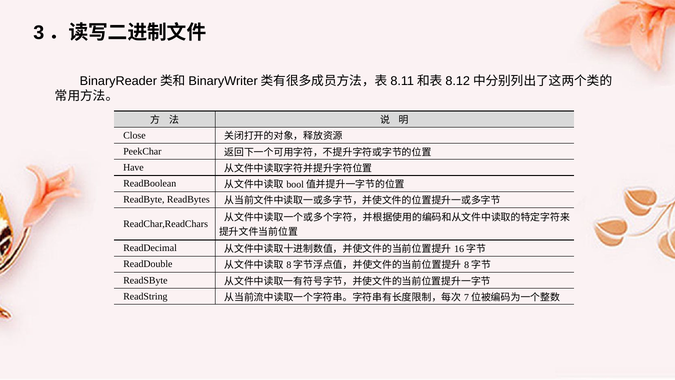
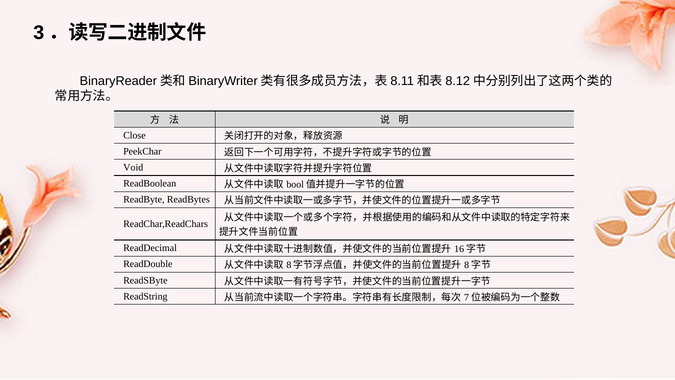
Have: Have -> Void
